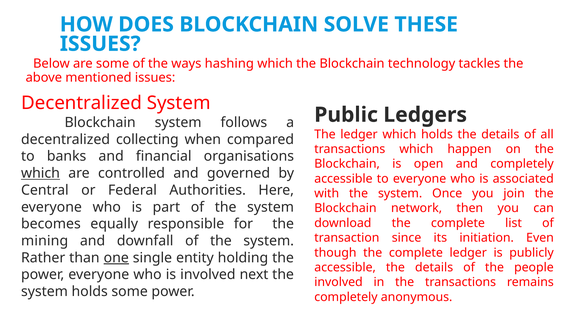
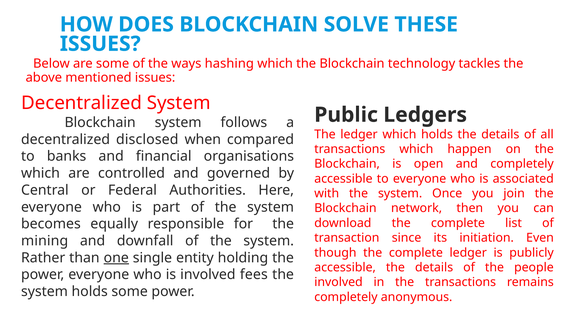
collecting: collecting -> disclosed
which at (40, 173) underline: present -> none
next: next -> fees
